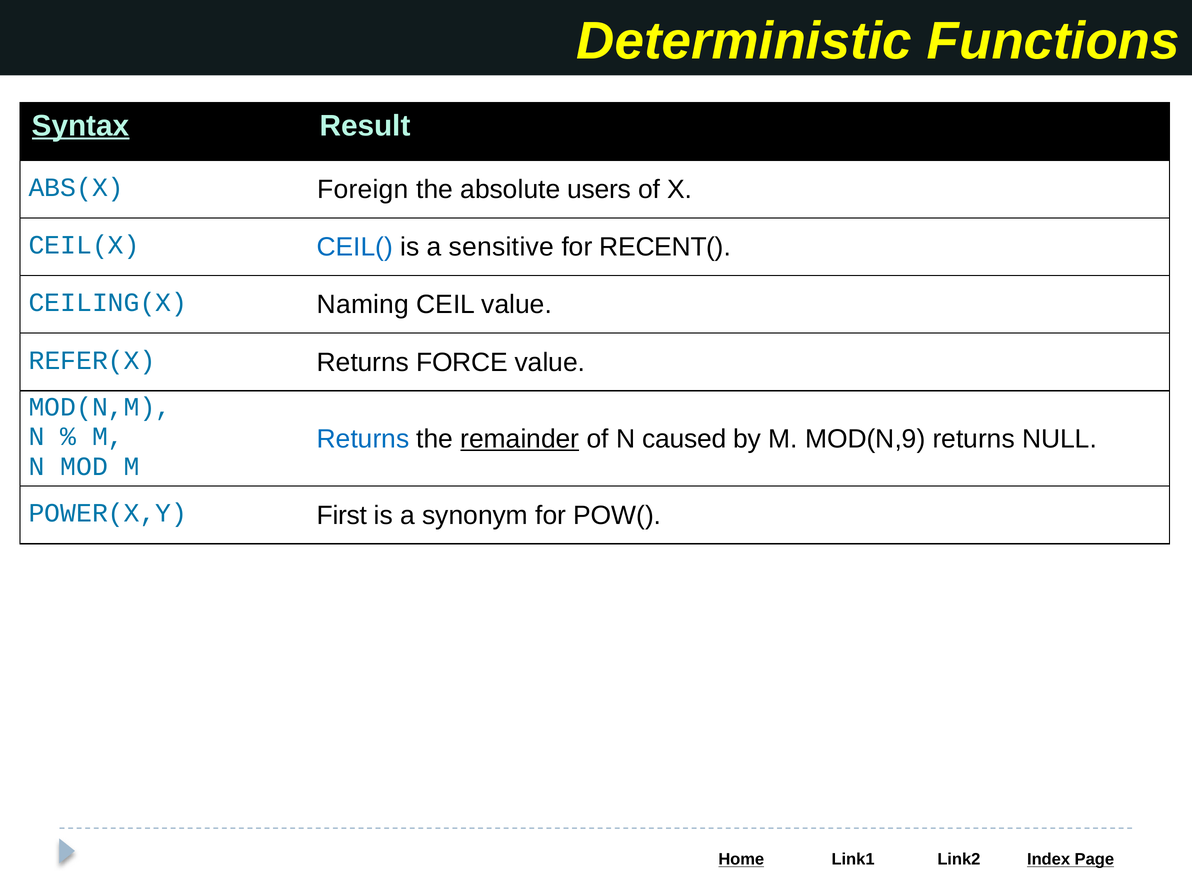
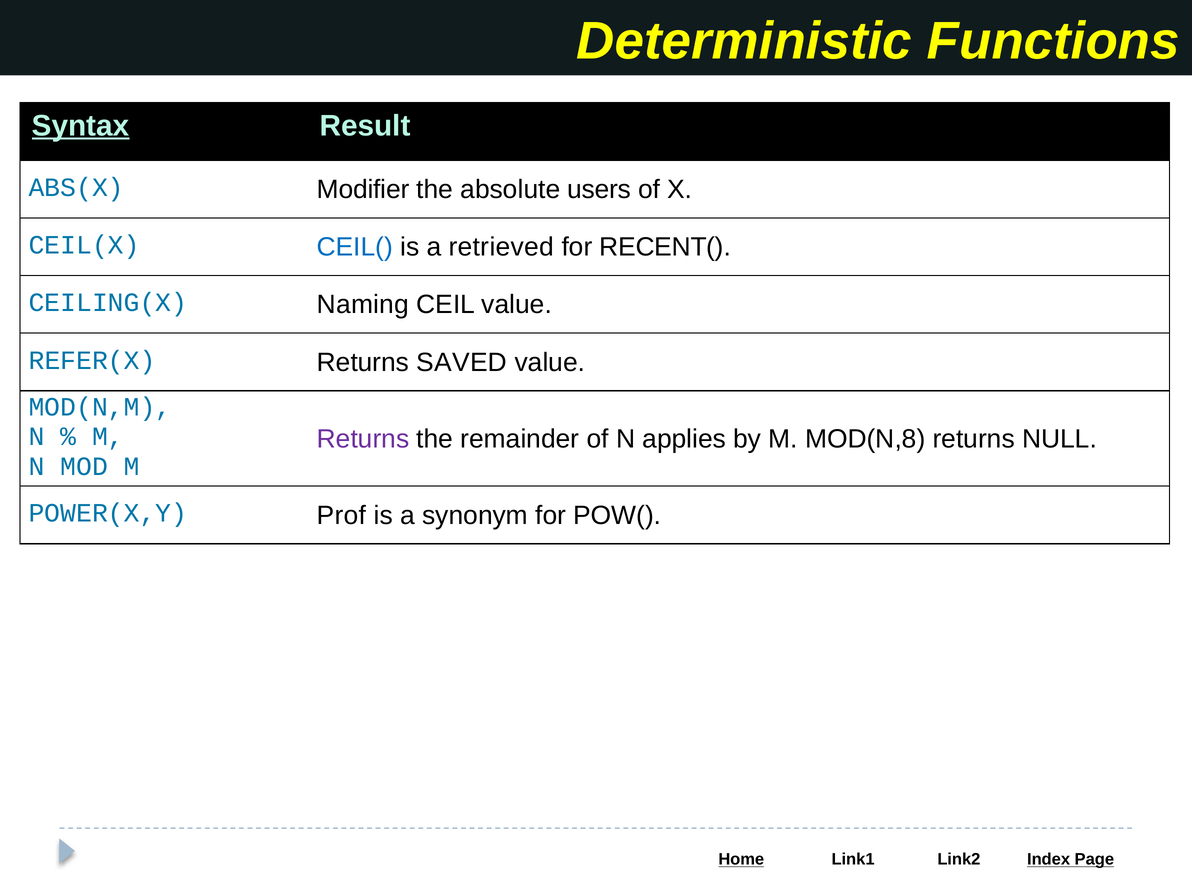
Foreign: Foreign -> Modifier
sensitive: sensitive -> retrieved
FORCE: FORCE -> SAVED
Returns at (363, 439) colour: blue -> purple
remainder underline: present -> none
caused: caused -> applies
MOD(N,9: MOD(N,9 -> MOD(N,8
First: First -> Prof
